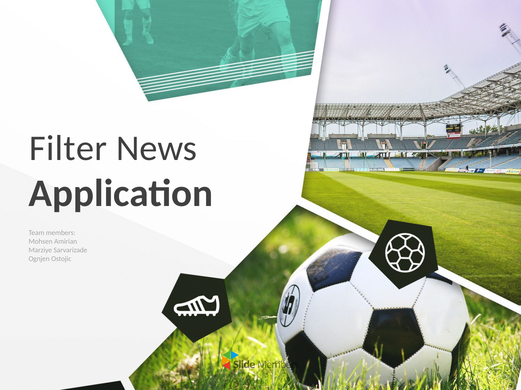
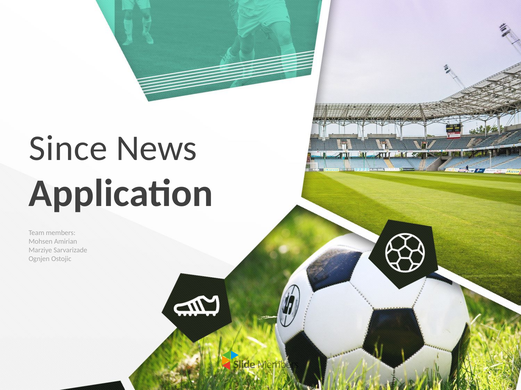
Filter: Filter -> Since
